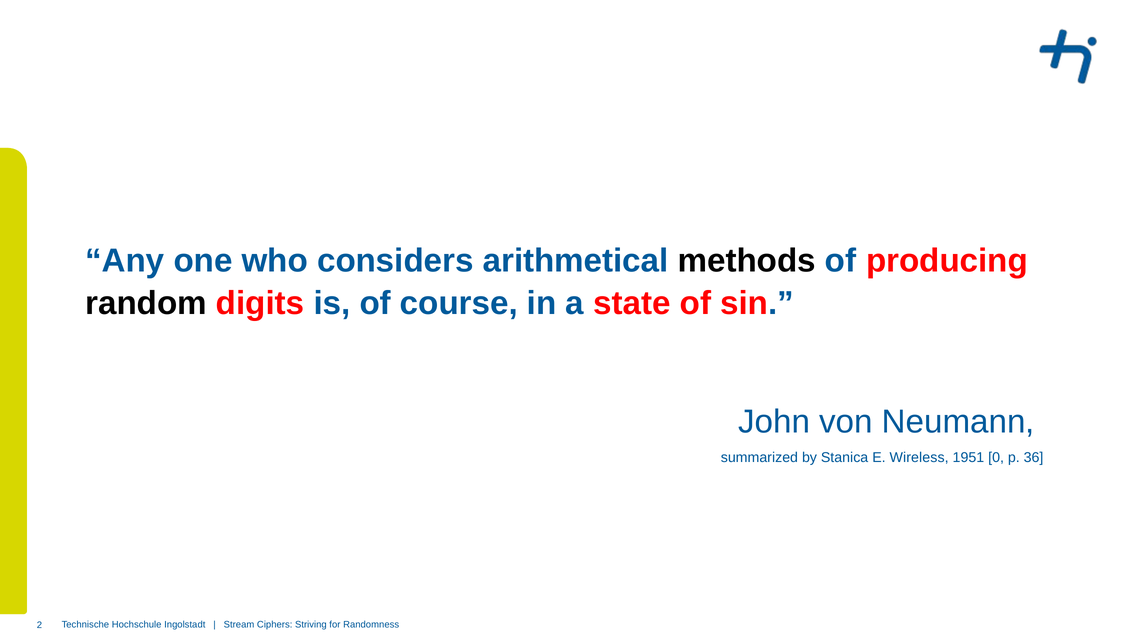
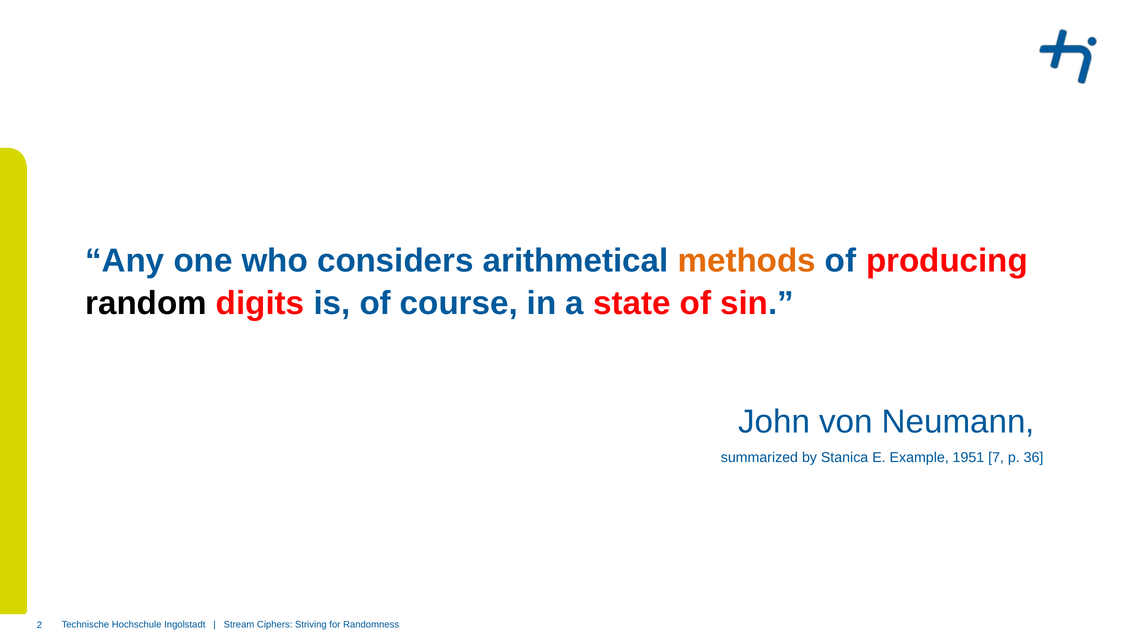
methods colour: black -> orange
Wireless: Wireless -> Example
0: 0 -> 7
